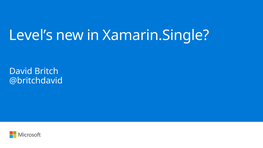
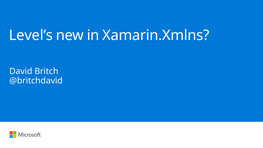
Xamarin.Single: Xamarin.Single -> Xamarin.Xmlns
